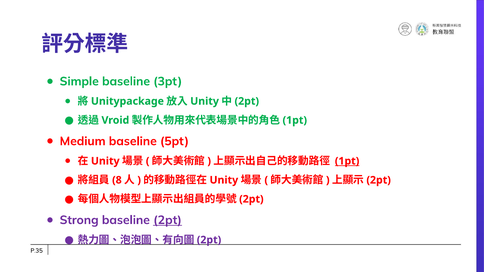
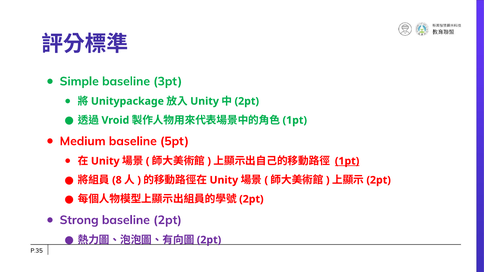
2pt at (168, 220) underline: present -> none
